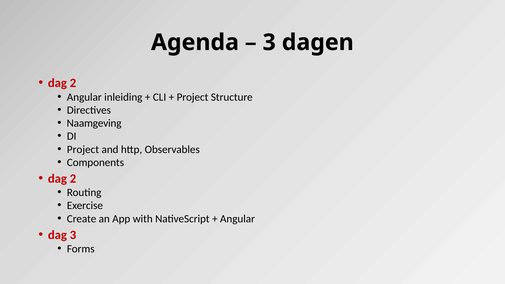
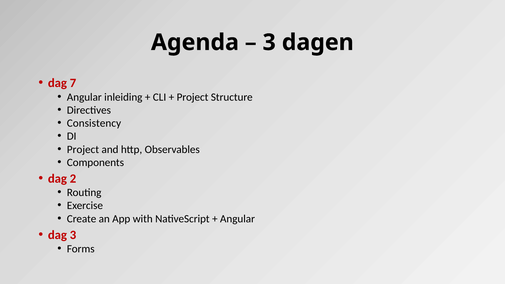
2 at (73, 83): 2 -> 7
Naamgeving: Naamgeving -> Consistency
